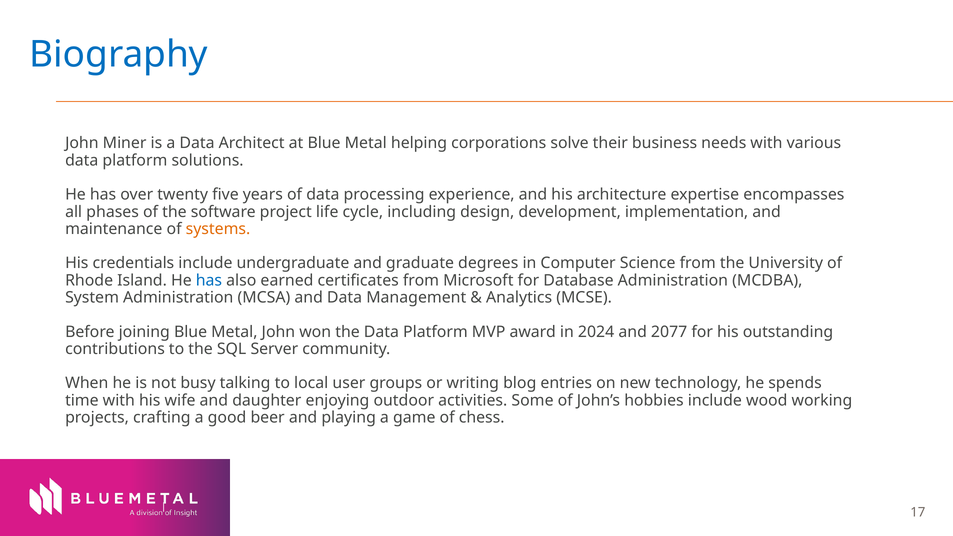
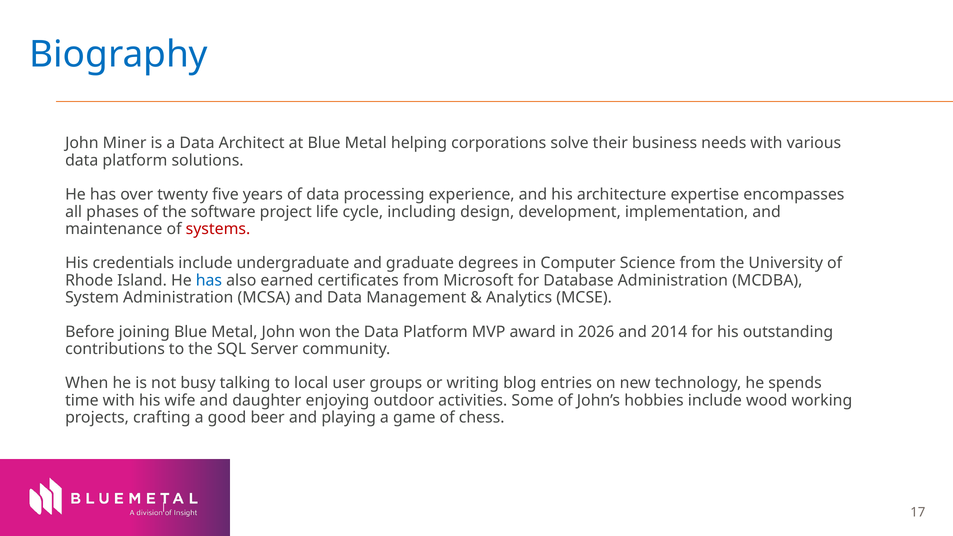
systems colour: orange -> red
2024: 2024 -> 2026
2077: 2077 -> 2014
